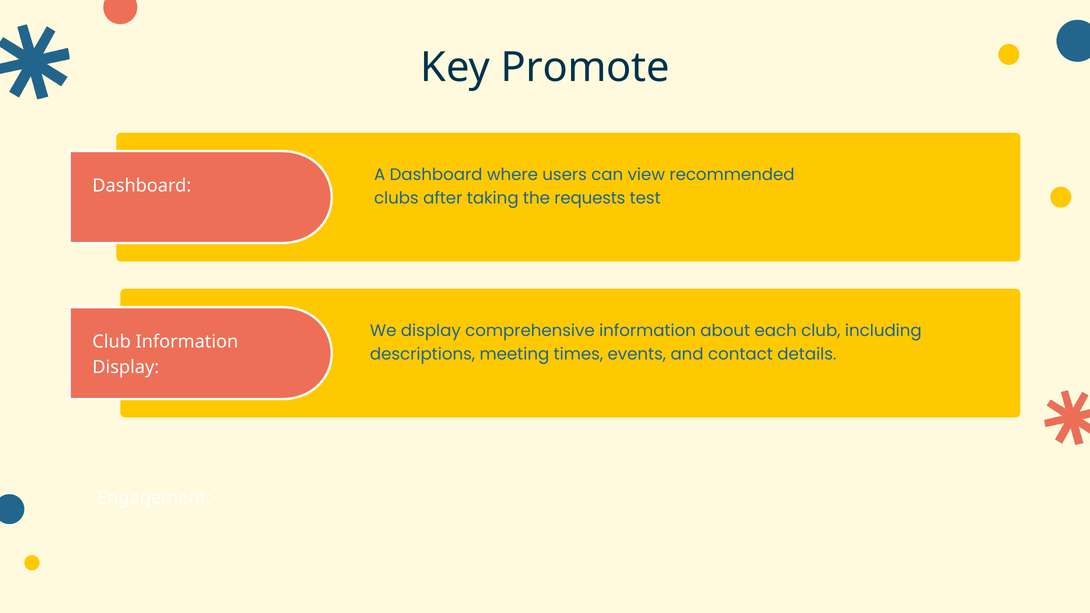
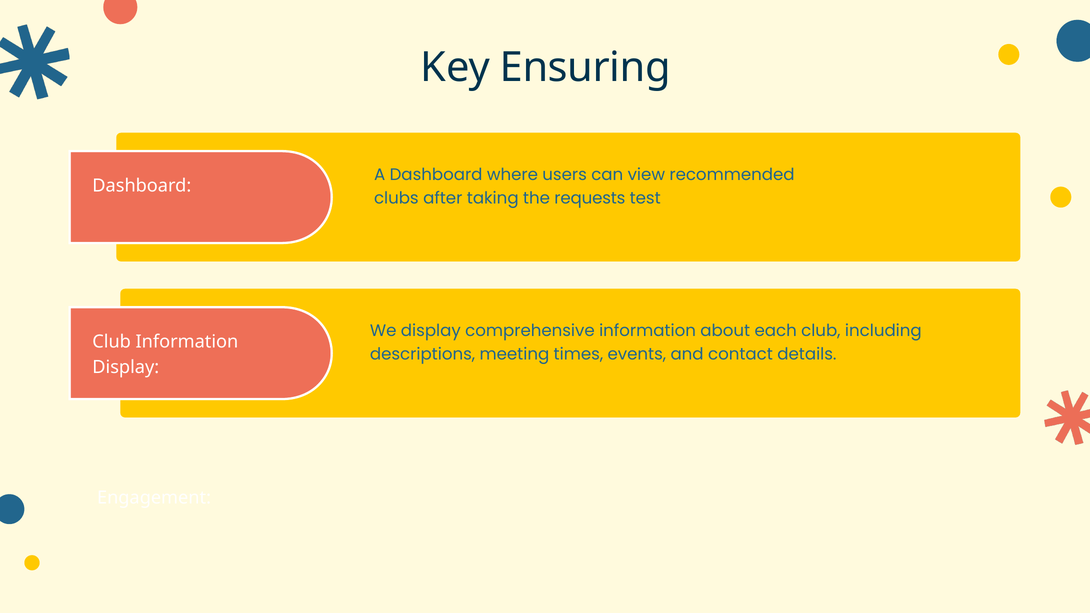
Promote: Promote -> Ensuring
